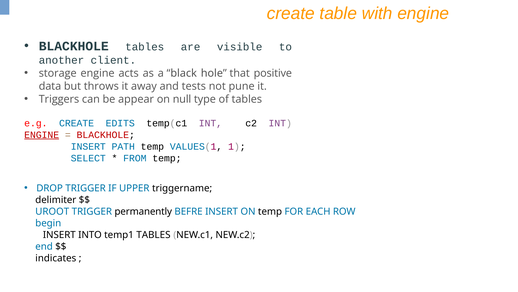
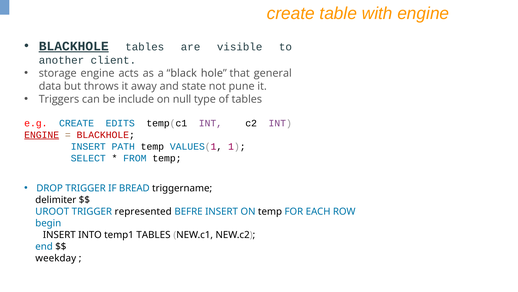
BLACKHOLE at (74, 46) underline: none -> present
positive: positive -> general
tests: tests -> state
appear: appear -> include
UPPER: UPPER -> BREAD
permanently: permanently -> represented
indicates: indicates -> weekday
